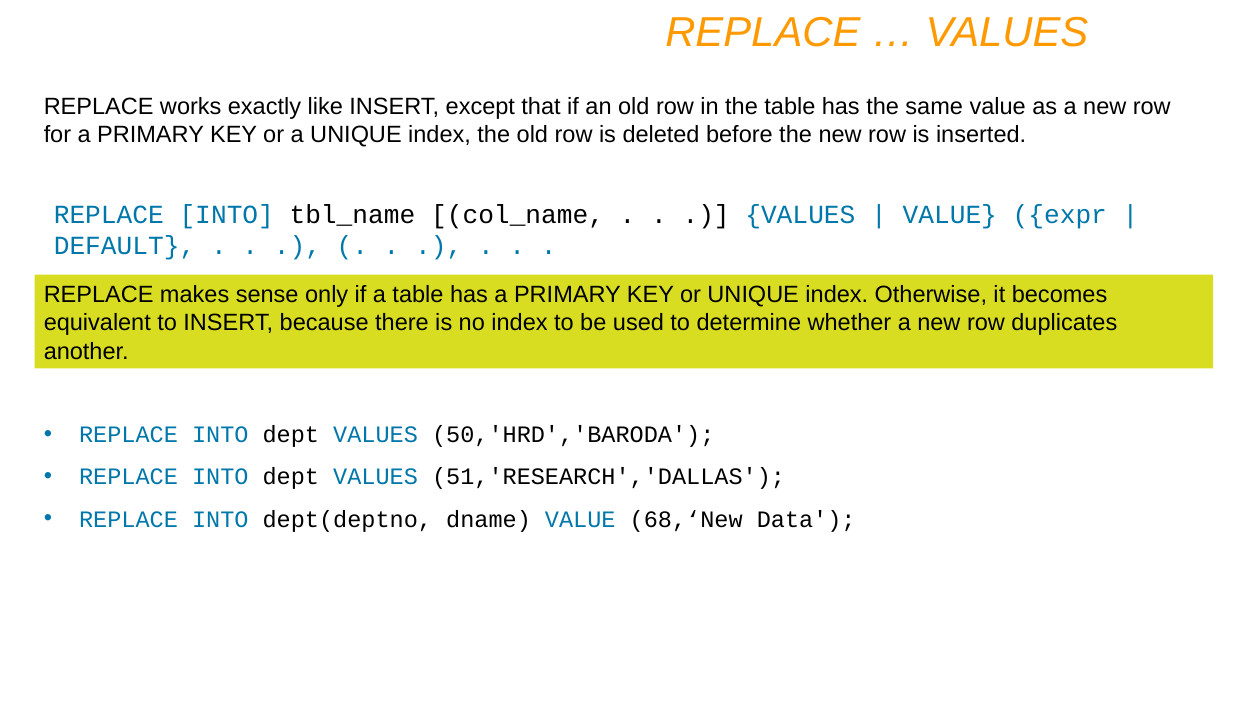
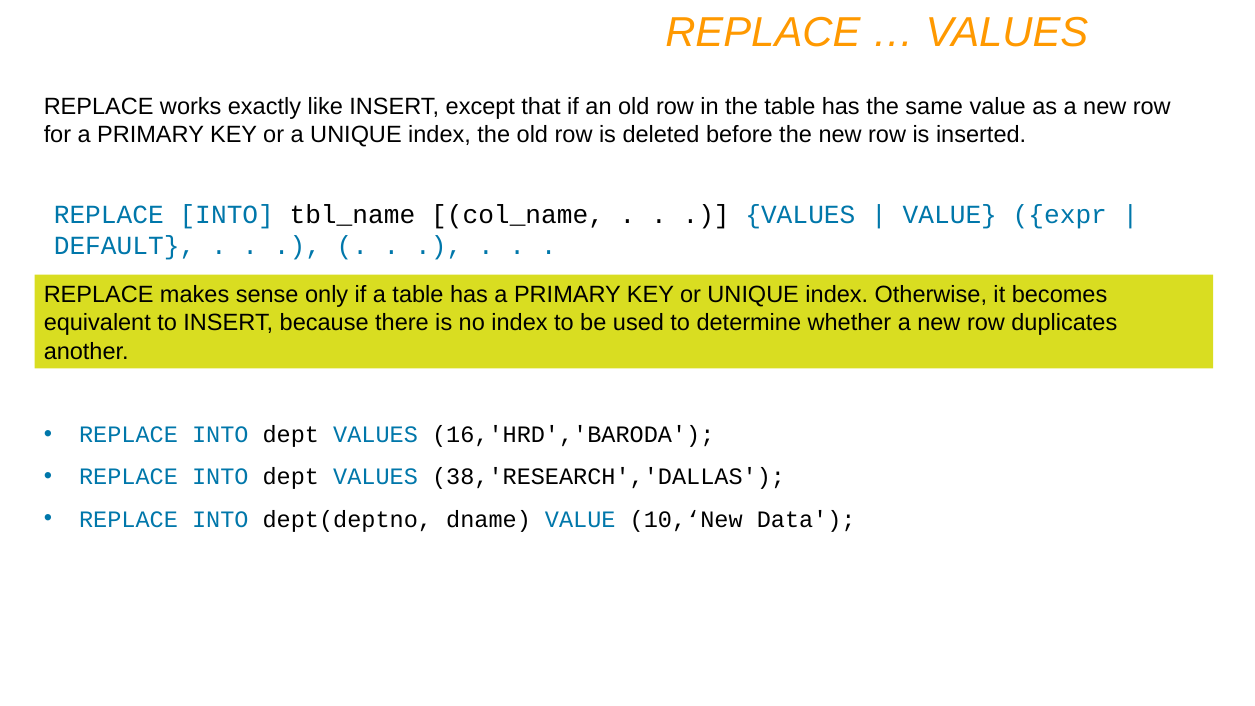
50,'HRD','BARODA: 50,'HRD','BARODA -> 16,'HRD','BARODA
51,'RESEARCH','DALLAS: 51,'RESEARCH','DALLAS -> 38,'RESEARCH','DALLAS
68,‘New: 68,‘New -> 10,‘New
